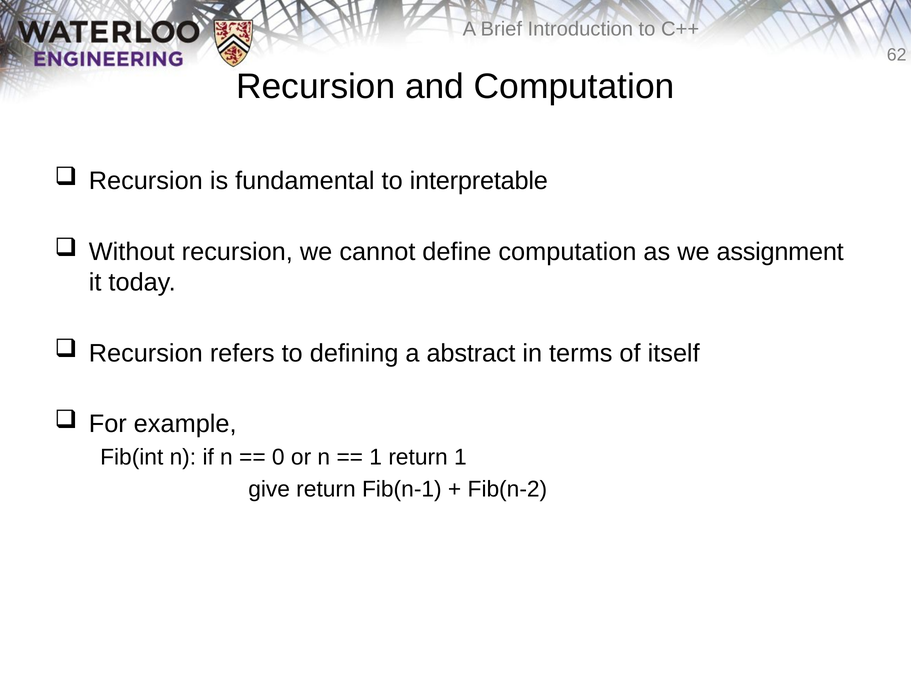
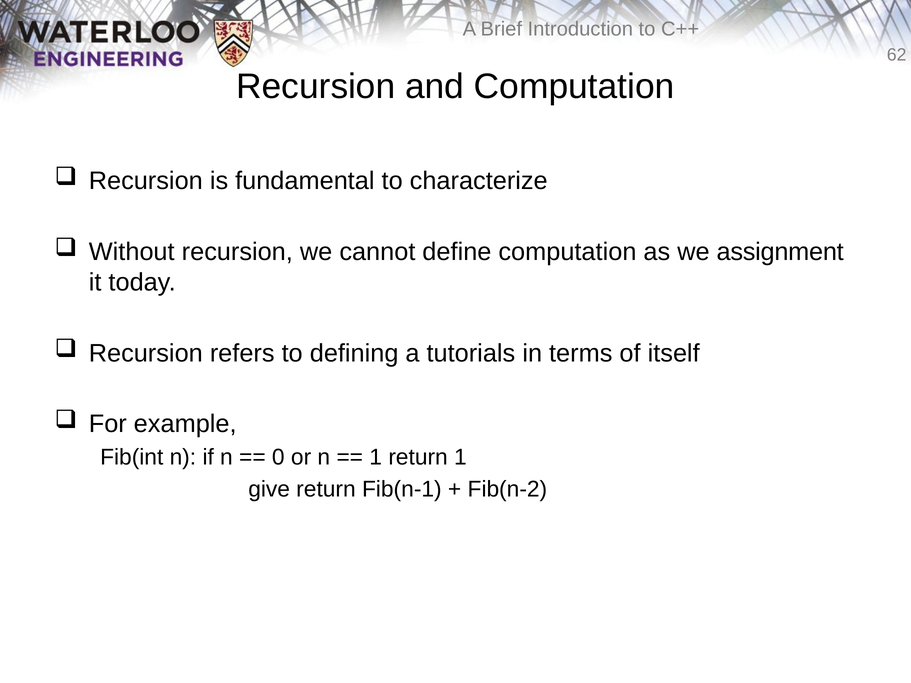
interpretable: interpretable -> characterize
abstract: abstract -> tutorials
